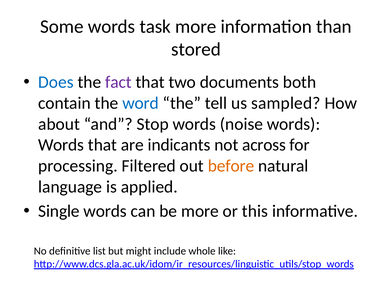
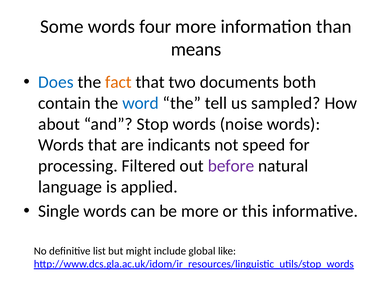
task: task -> four
stored: stored -> means
fact colour: purple -> orange
across: across -> speed
before colour: orange -> purple
whole: whole -> global
